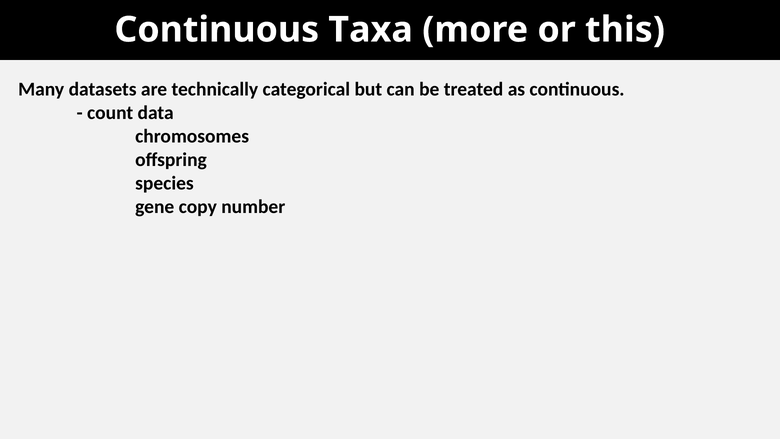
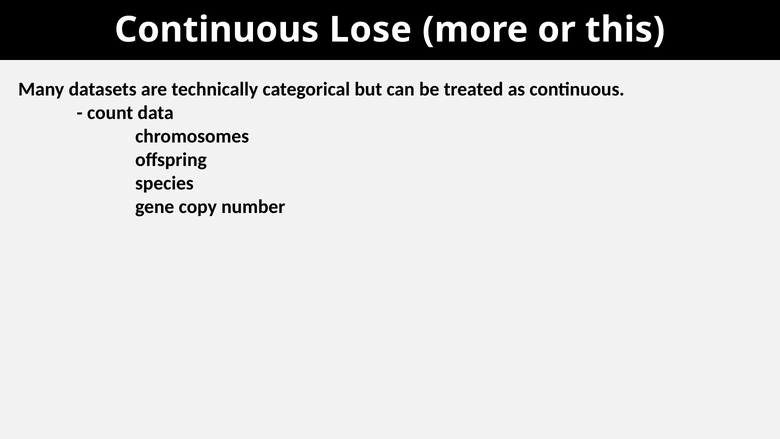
Taxa: Taxa -> Lose
